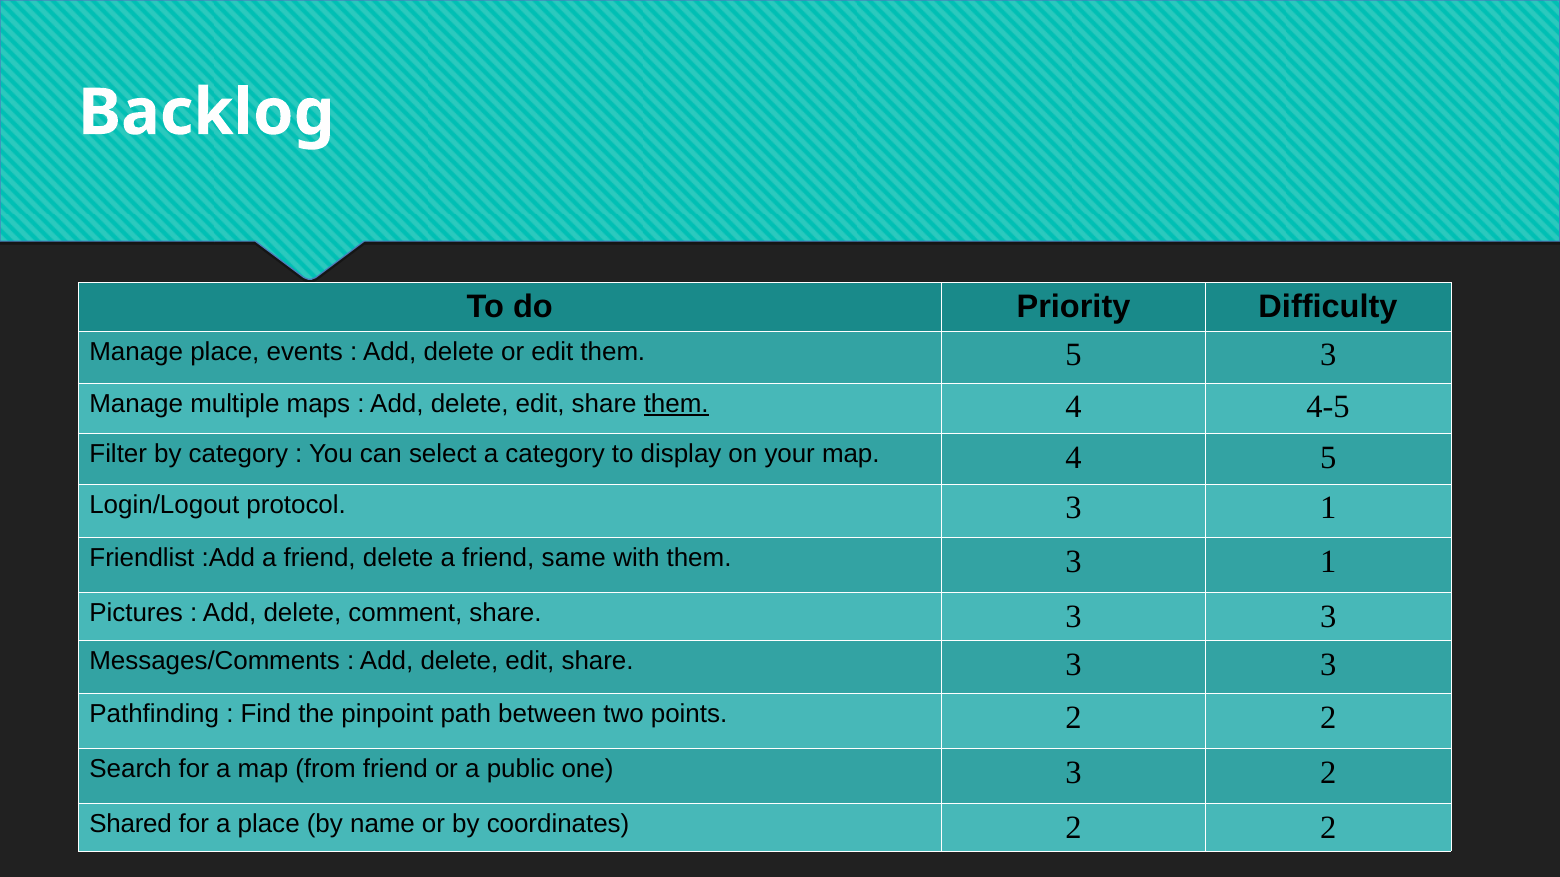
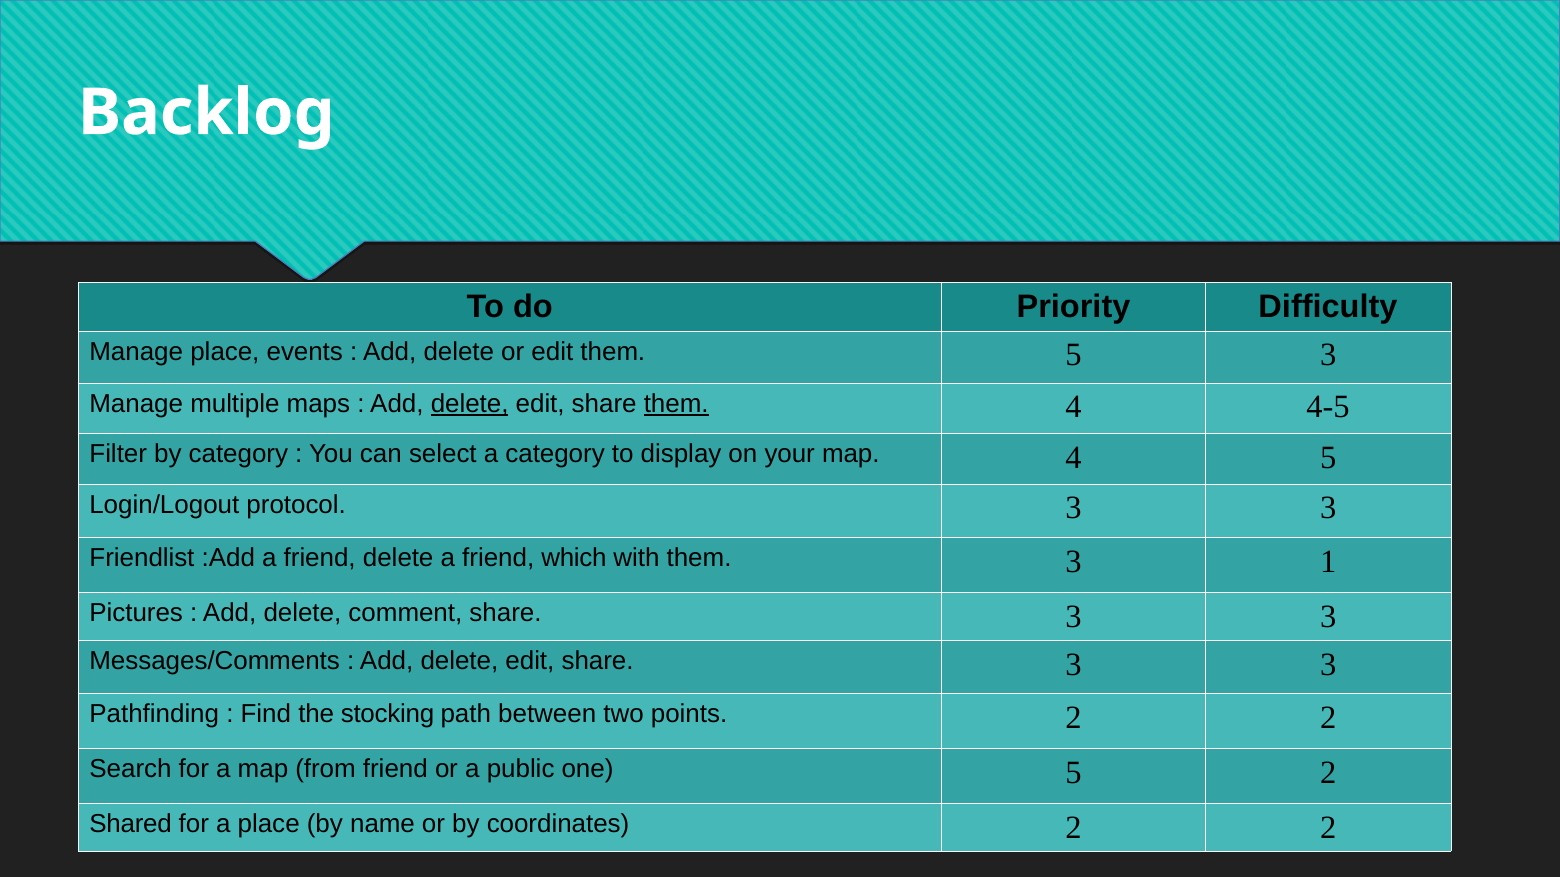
delete at (470, 404) underline: none -> present
protocol 3 1: 1 -> 3
same: same -> which
pinpoint: pinpoint -> stocking
one 3: 3 -> 5
